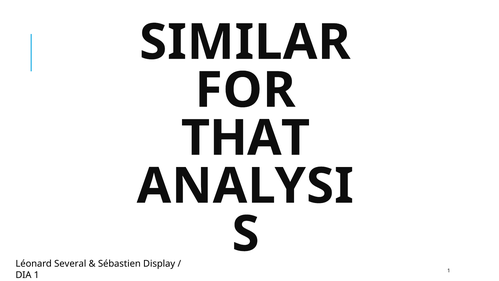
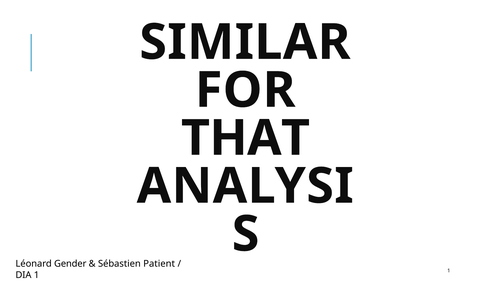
Several: Several -> Gender
Display: Display -> Patient
